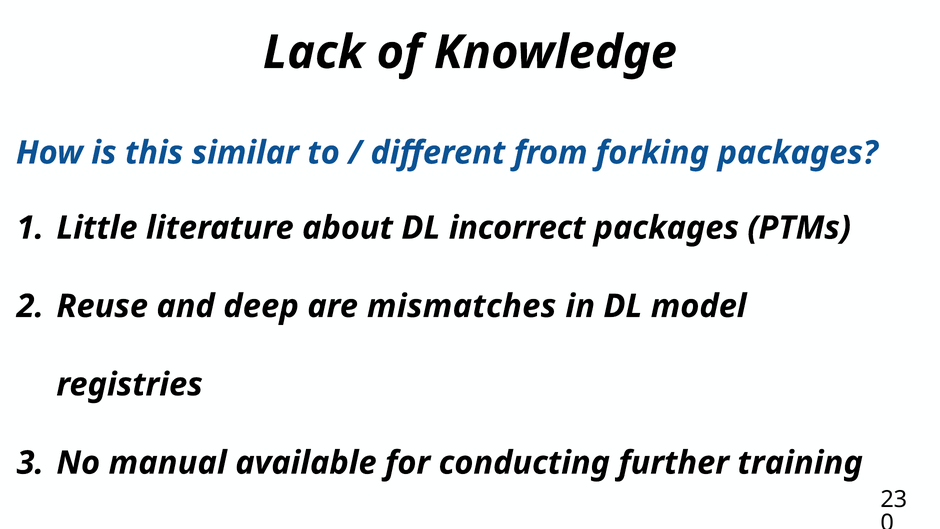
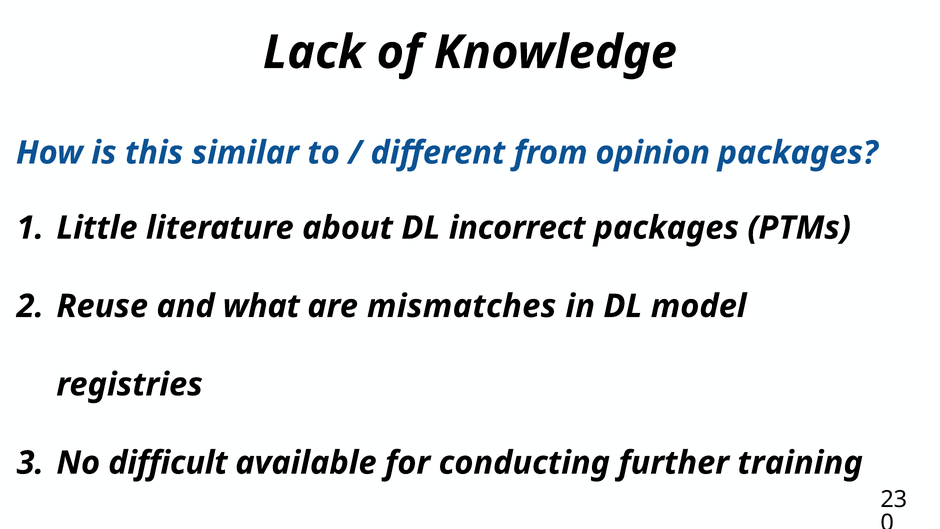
forking: forking -> opinion
deep: deep -> what
manual: manual -> difficult
